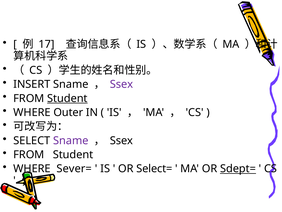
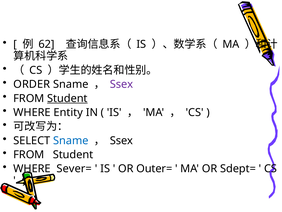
17: 17 -> 62
INSERT: INSERT -> ORDER
Outer: Outer -> Entity
Sname at (71, 140) colour: purple -> blue
Select=: Select= -> Outer=
Sdept= underline: present -> none
